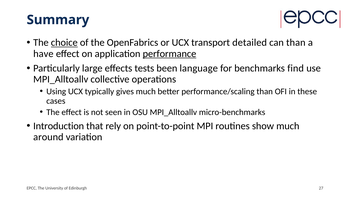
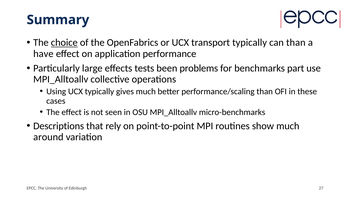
transport detailed: detailed -> typically
performance underline: present -> none
language: language -> problems
find: find -> part
Introduction: Introduction -> Descriptions
